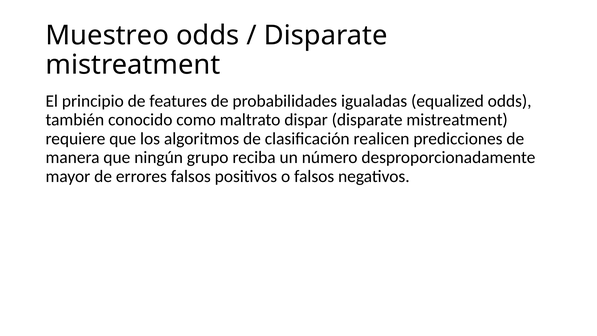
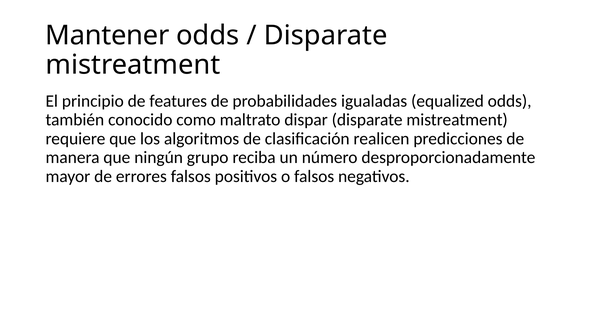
Muestreo: Muestreo -> Mantener
